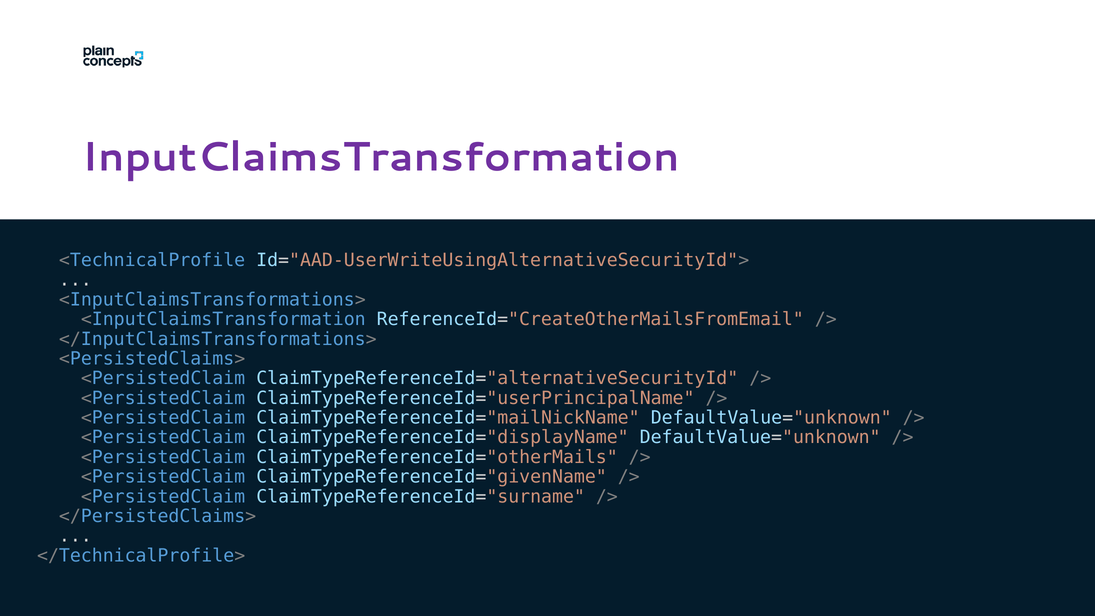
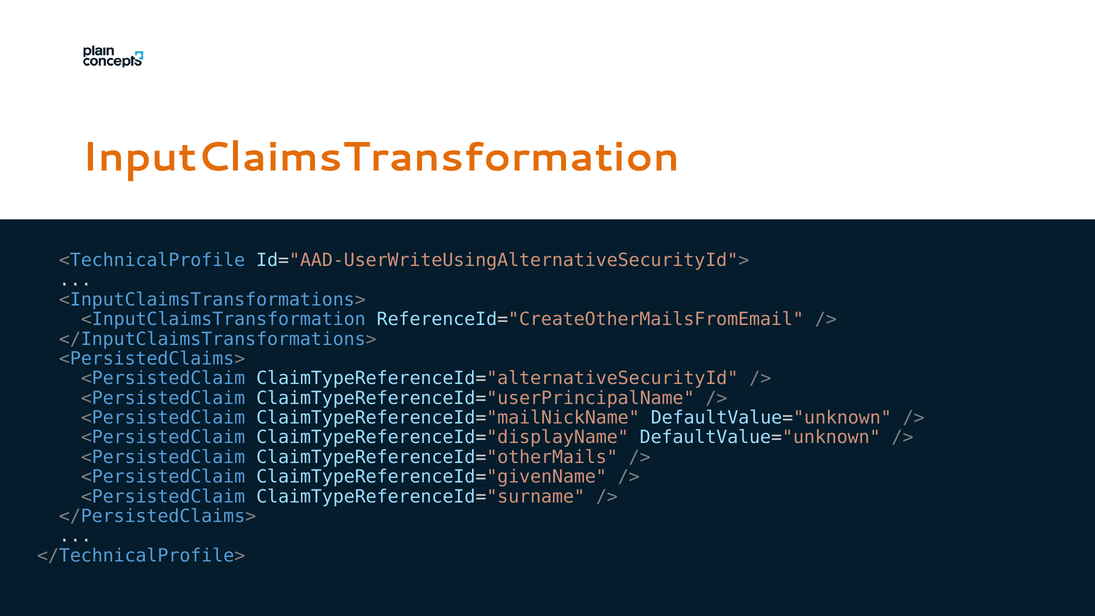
InputClaimsTransformation colour: purple -> orange
